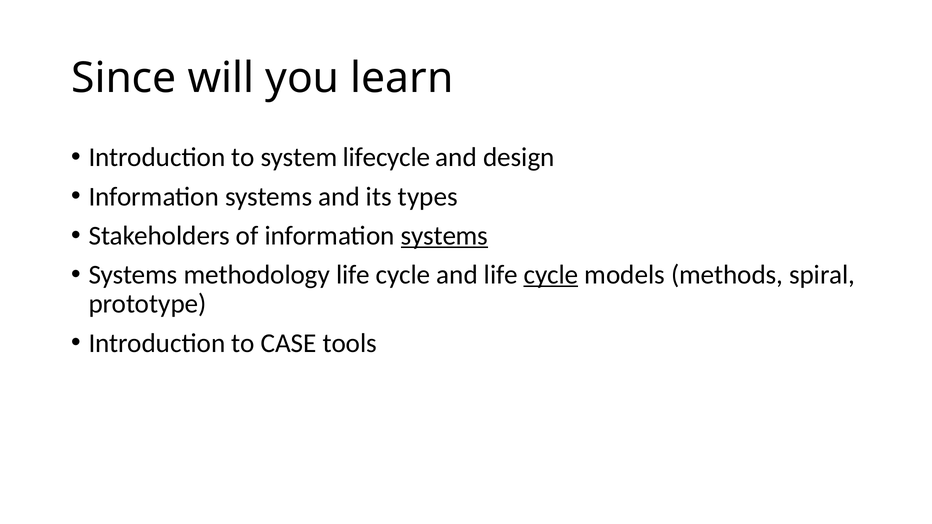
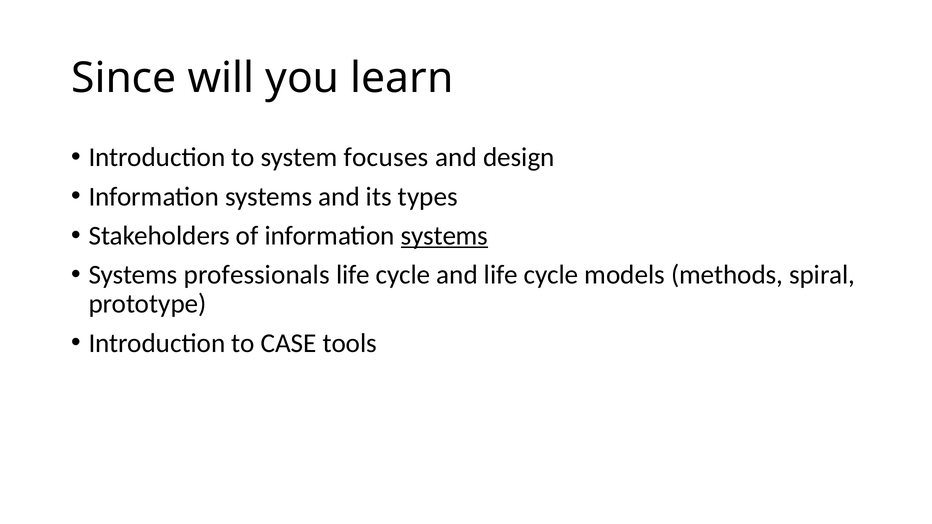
lifecycle: lifecycle -> focuses
methodology: methodology -> professionals
cycle at (551, 275) underline: present -> none
